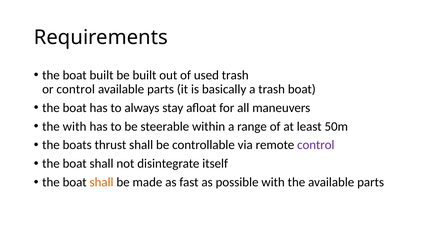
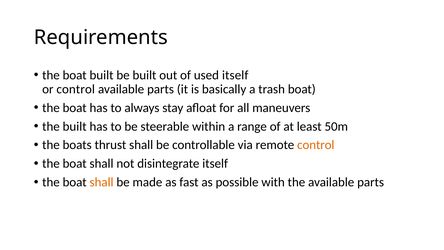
used trash: trash -> itself
the with: with -> built
control at (316, 145) colour: purple -> orange
